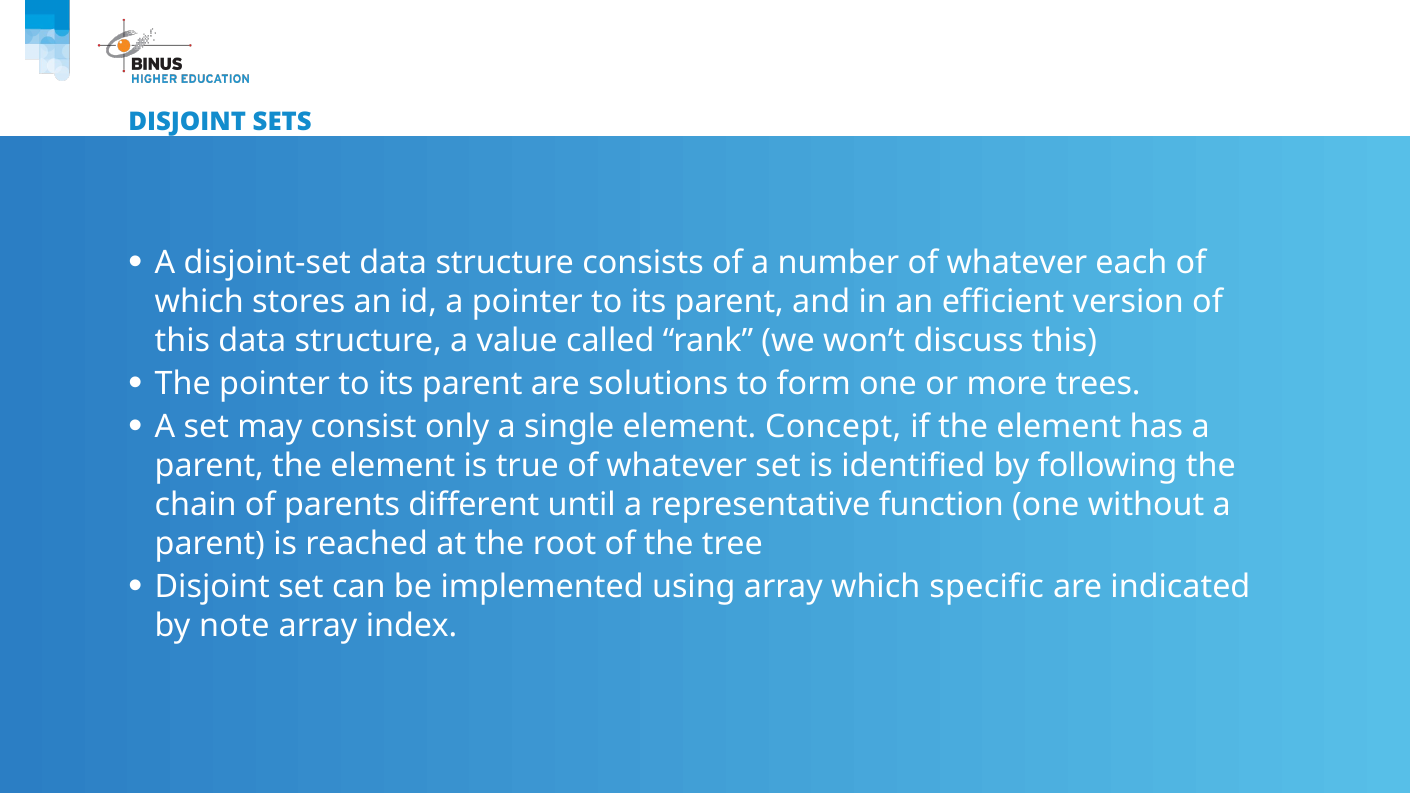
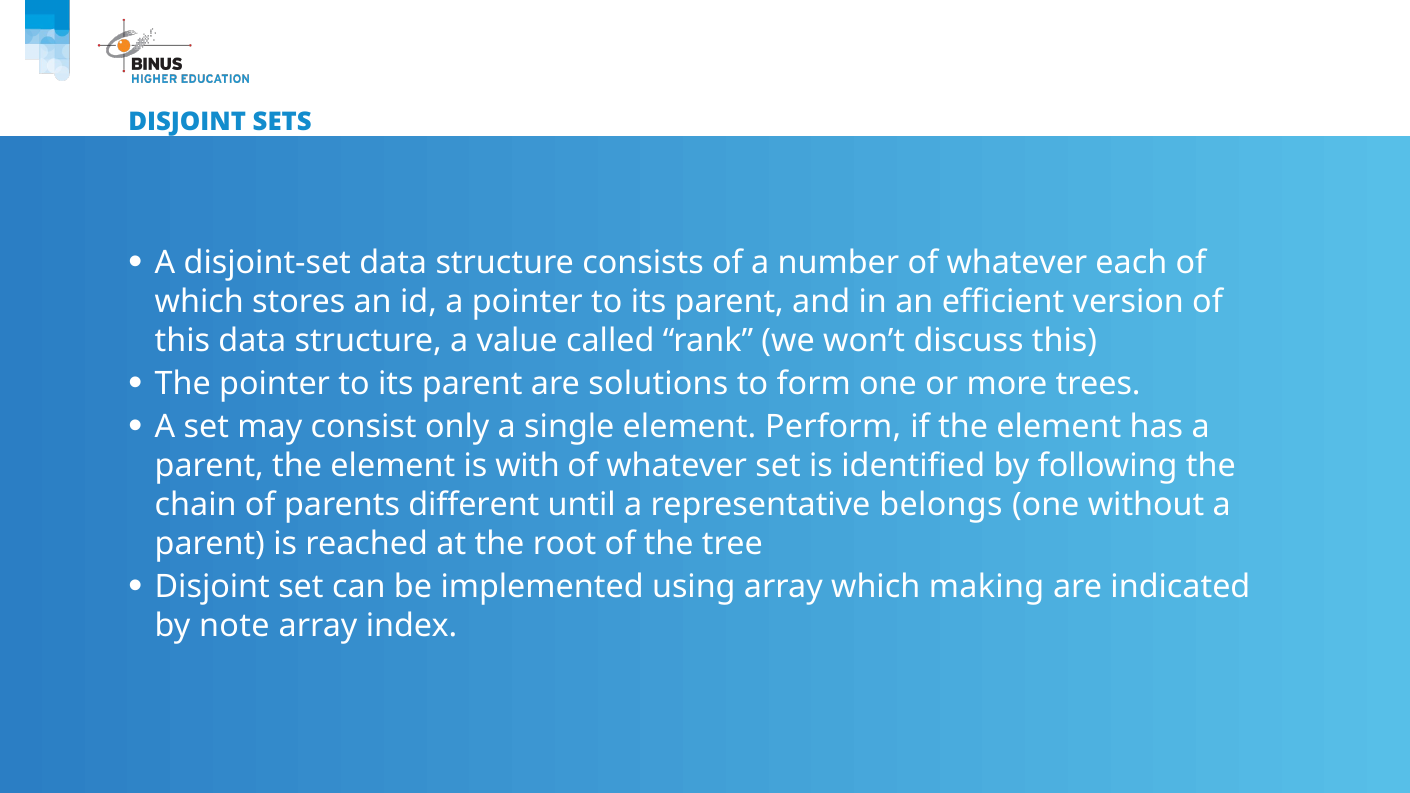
Concept: Concept -> Perform
true: true -> with
function: function -> belongs
specific: specific -> making
